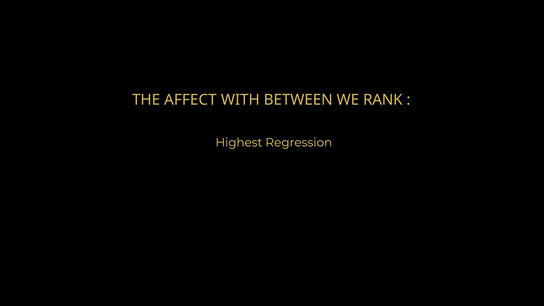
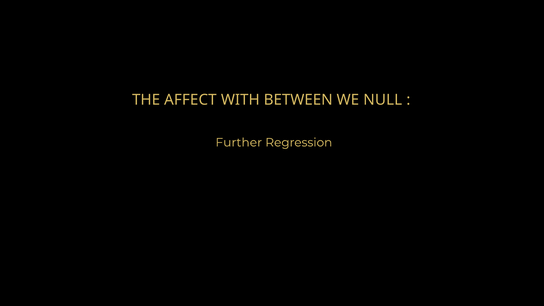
RANK: RANK -> NULL
Highest: Highest -> Further
